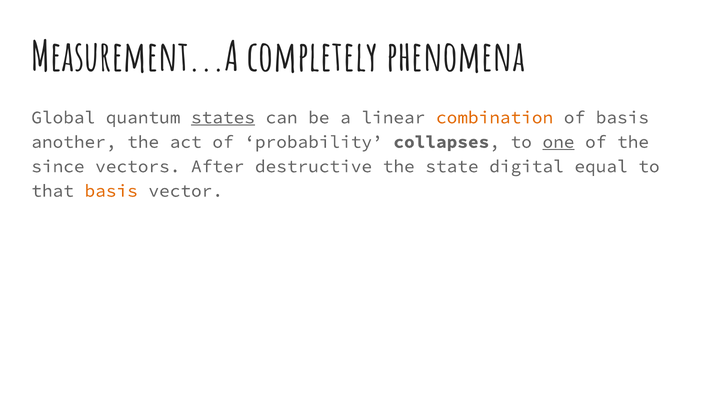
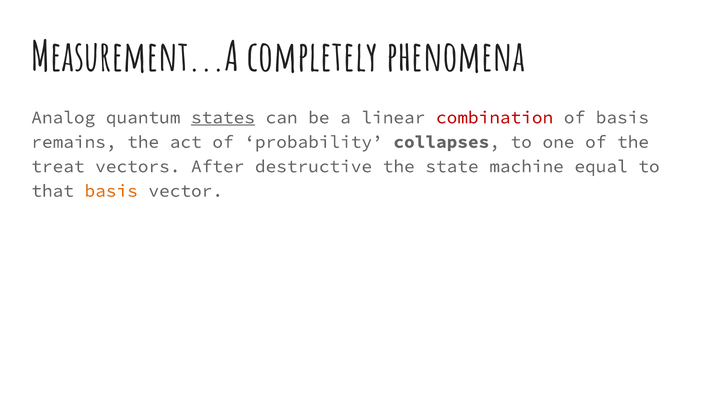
Global: Global -> Analog
combination colour: orange -> red
another: another -> remains
one underline: present -> none
since: since -> treat
digital: digital -> machine
